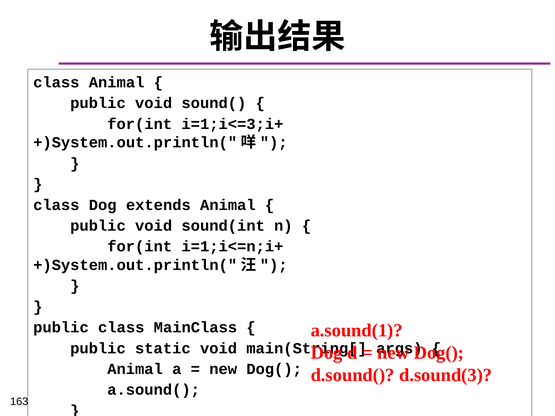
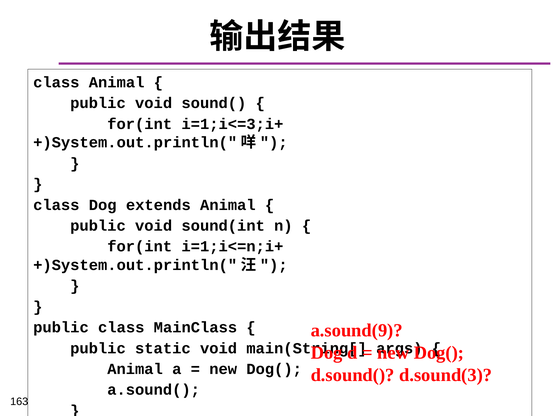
a.sound(1: a.sound(1 -> a.sound(9
